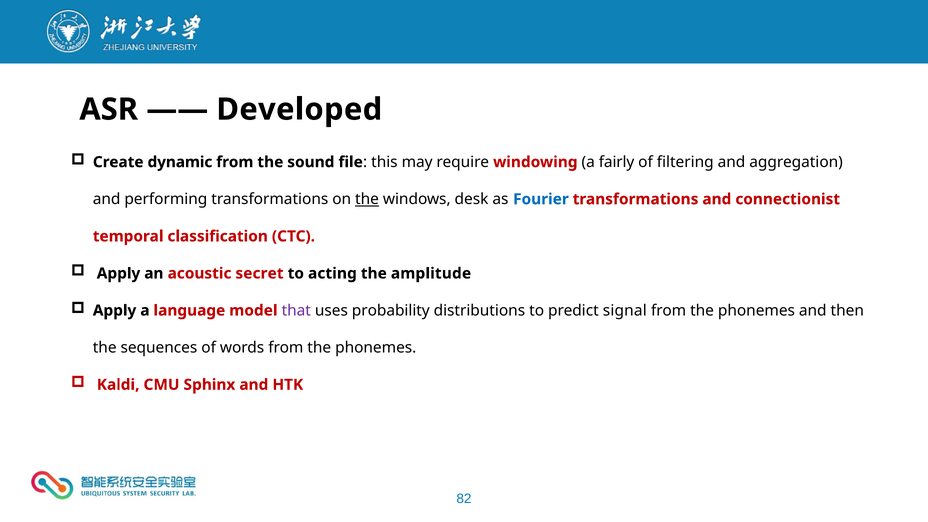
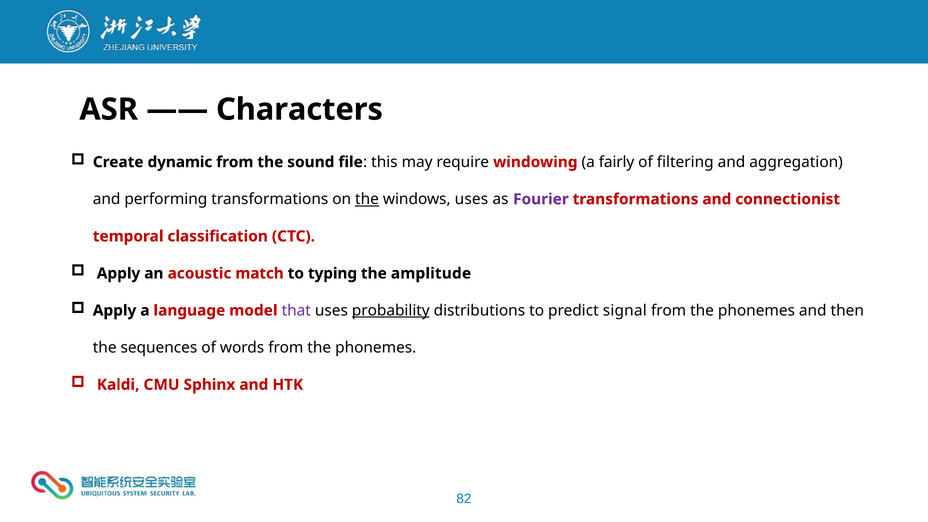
Developed: Developed -> Characters
windows desk: desk -> uses
Fourier colour: blue -> purple
secret: secret -> match
acting: acting -> typing
probability underline: none -> present
